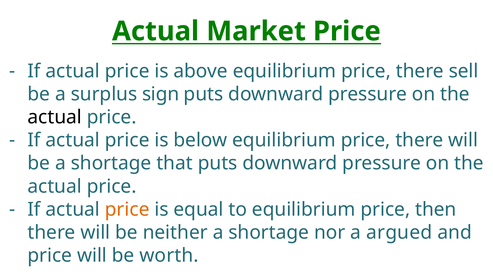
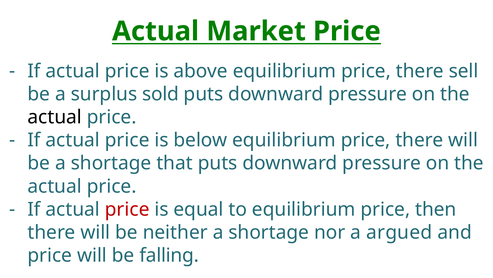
sign: sign -> sold
price at (127, 209) colour: orange -> red
worth: worth -> falling
